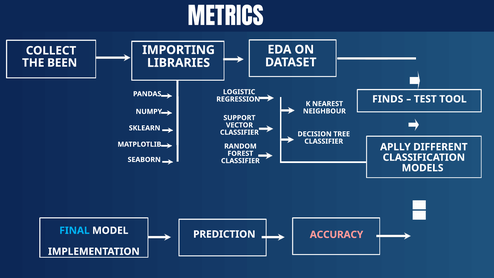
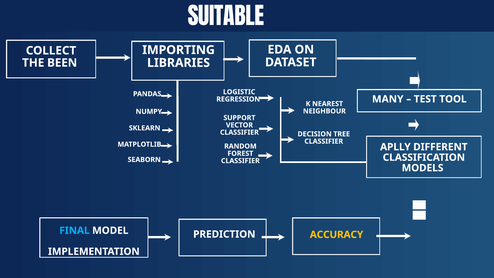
METRICS: METRICS -> SUITABLE
FINDS: FINDS -> MANY
ACCURACY colour: pink -> yellow
